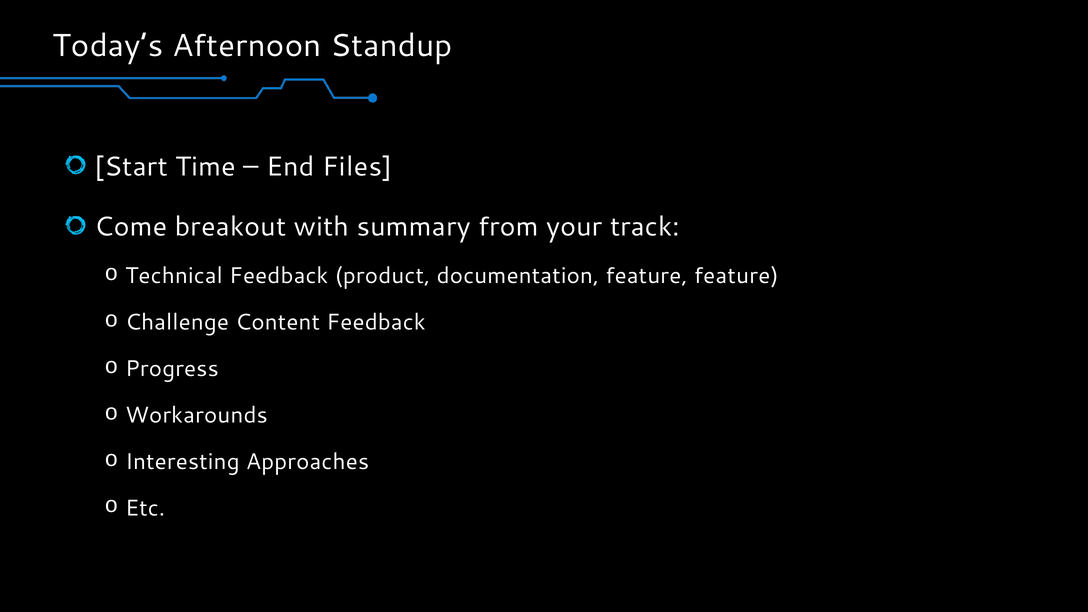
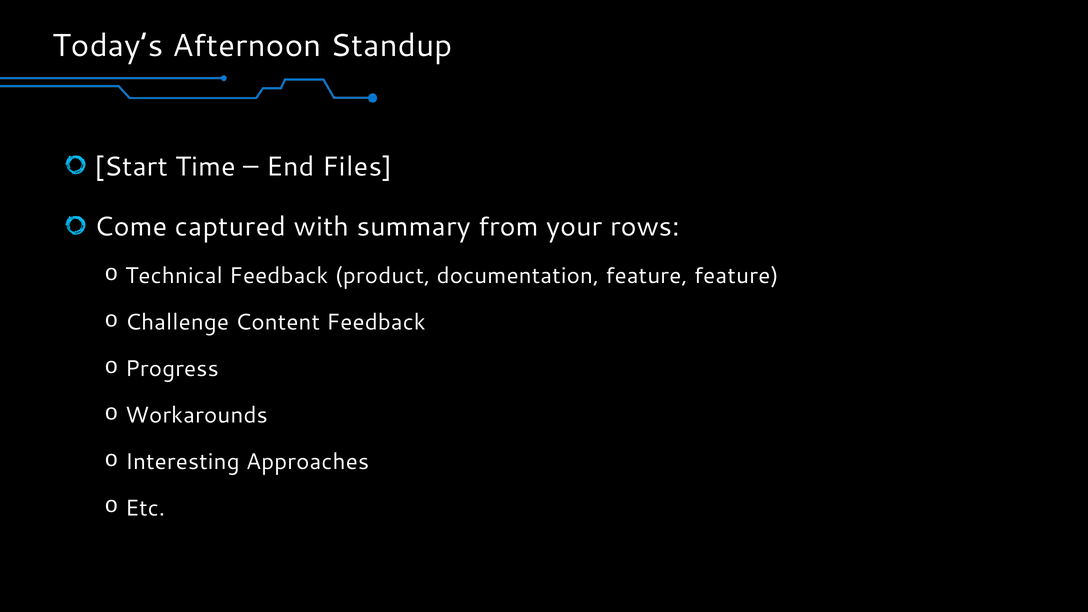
breakout: breakout -> captured
track: track -> rows
